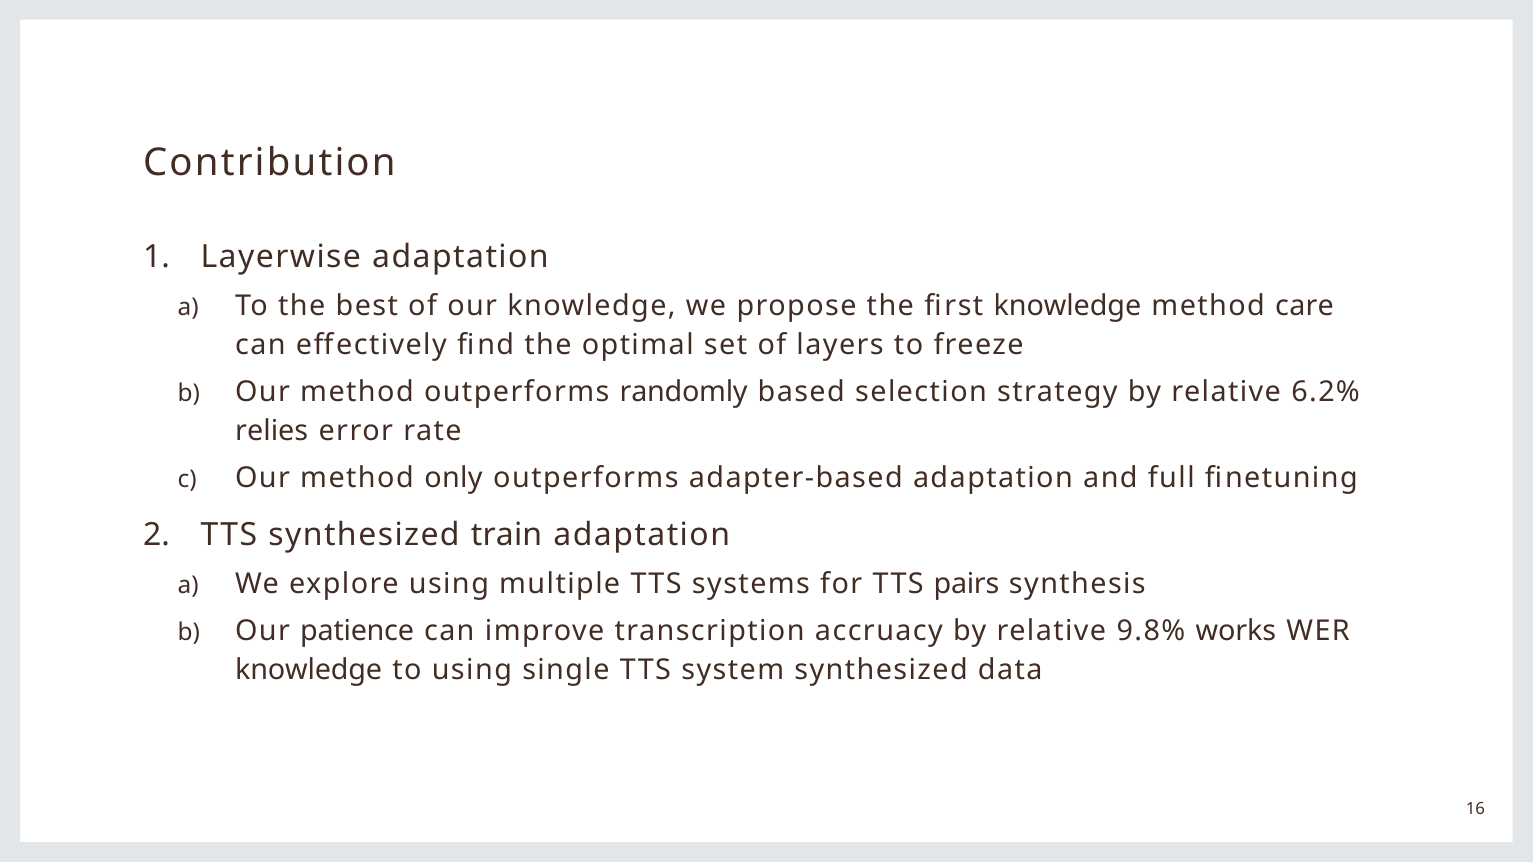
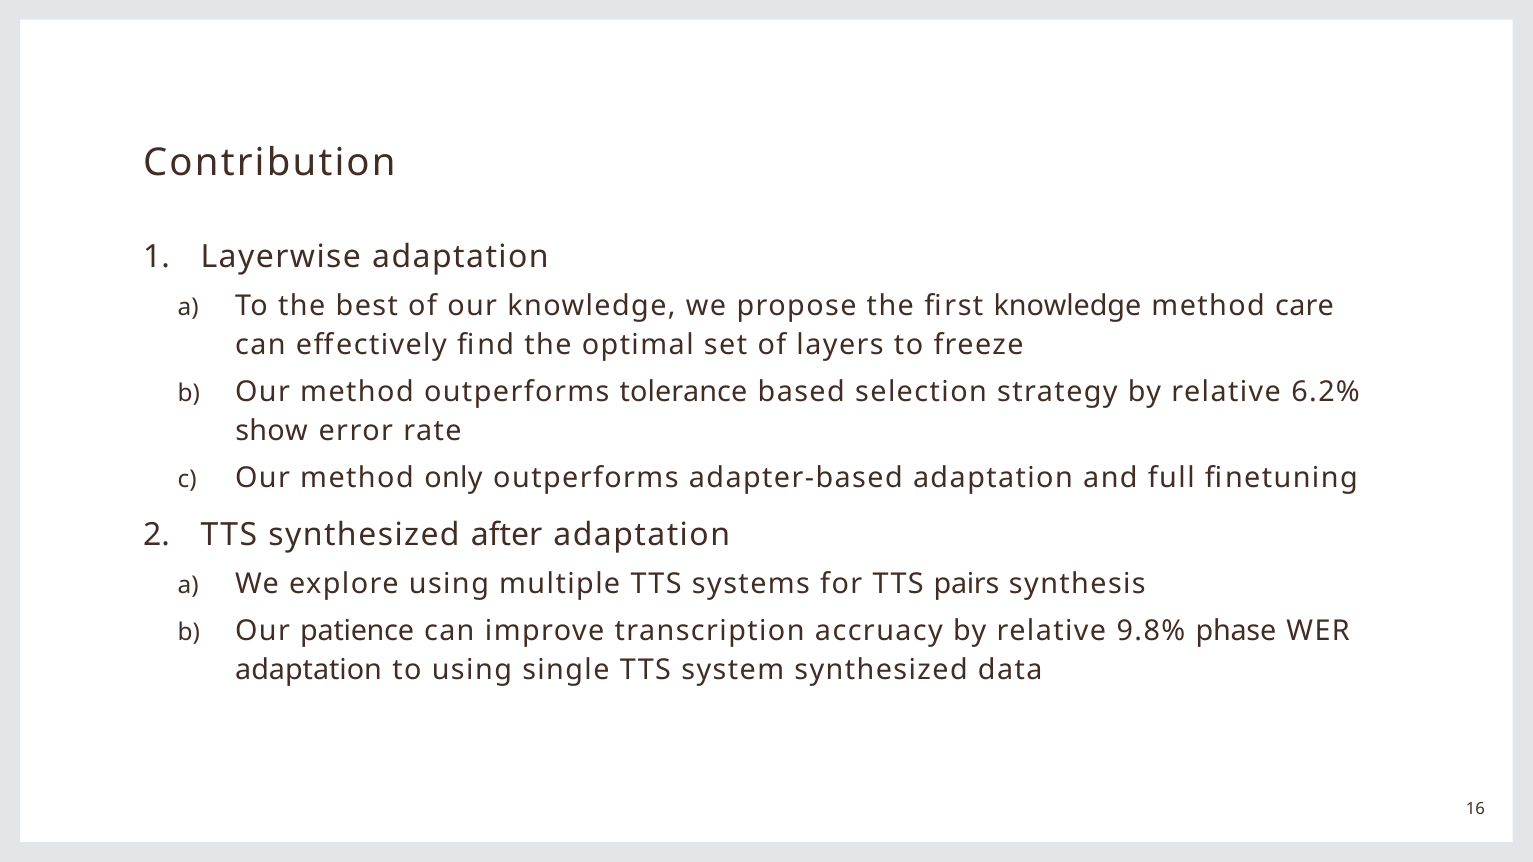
randomly: randomly -> tolerance
relies: relies -> show
train: train -> after
works: works -> phase
knowledge at (309, 670): knowledge -> adaptation
